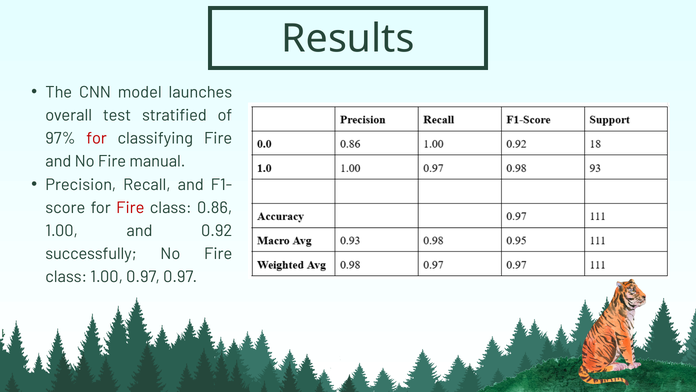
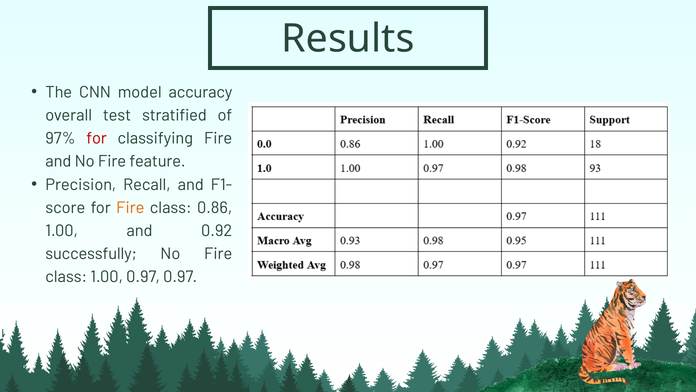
launches: launches -> accuracy
manual: manual -> feature
Fire at (130, 207) colour: red -> orange
